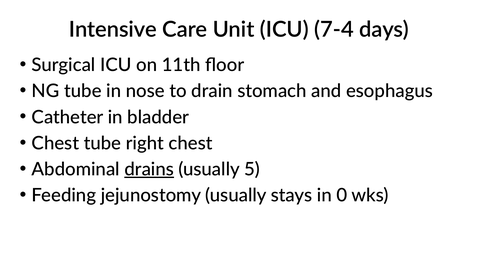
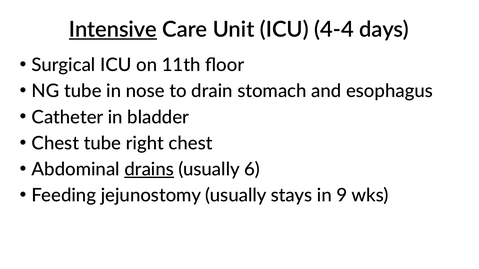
Intensive underline: none -> present
7-4: 7-4 -> 4-4
5: 5 -> 6
0: 0 -> 9
